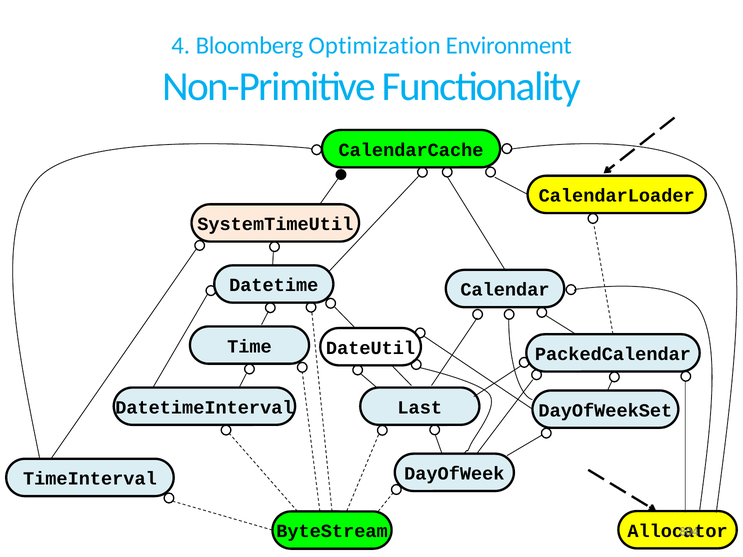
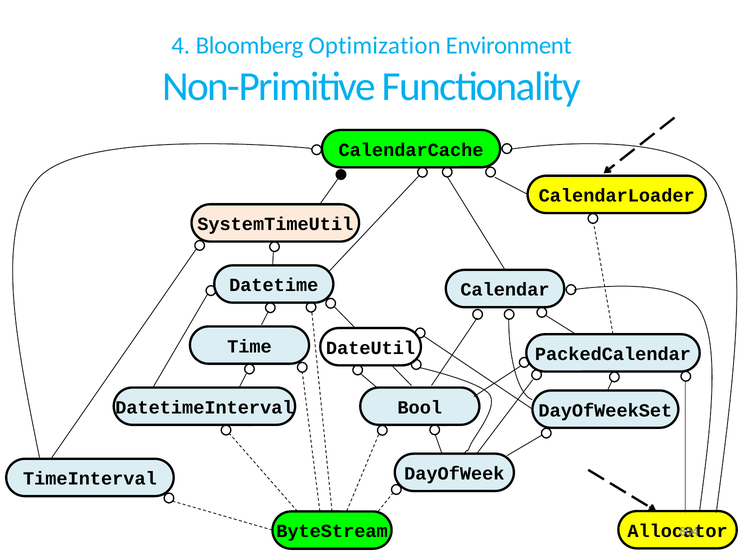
Last: Last -> Bool
